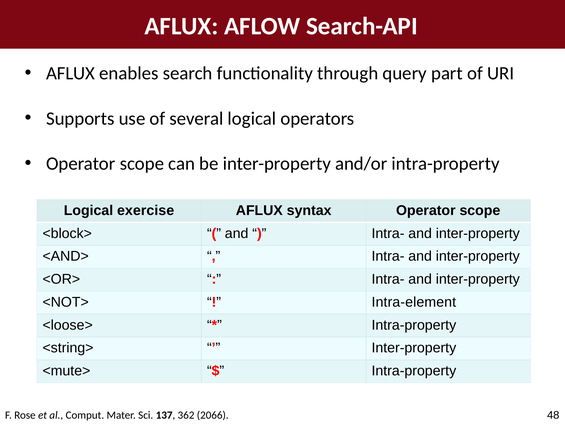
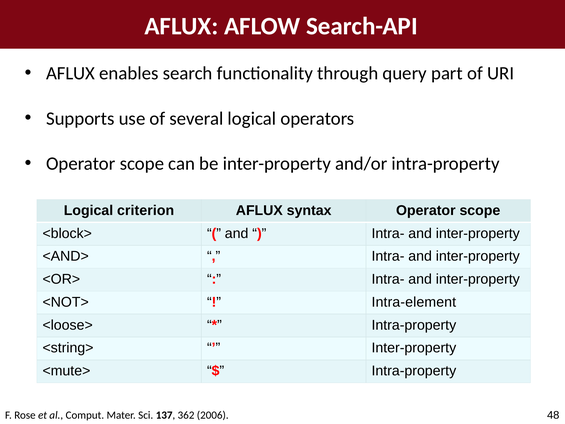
exercise: exercise -> criterion
2066: 2066 -> 2006
